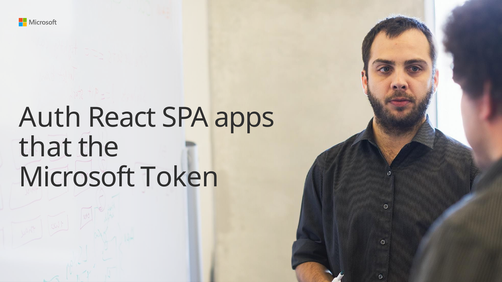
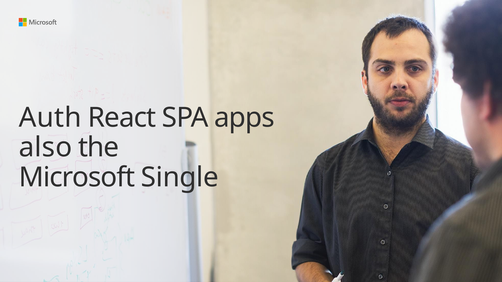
that: that -> also
Token: Token -> Single
